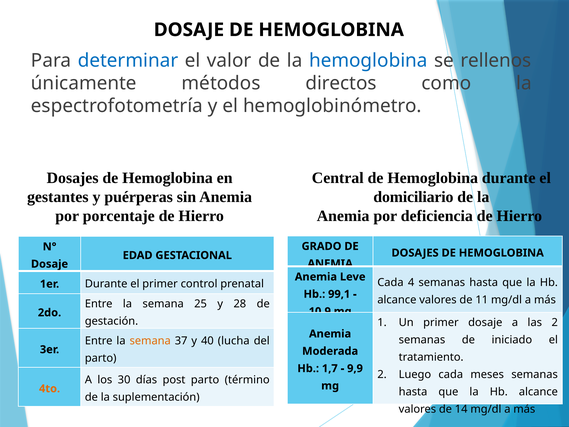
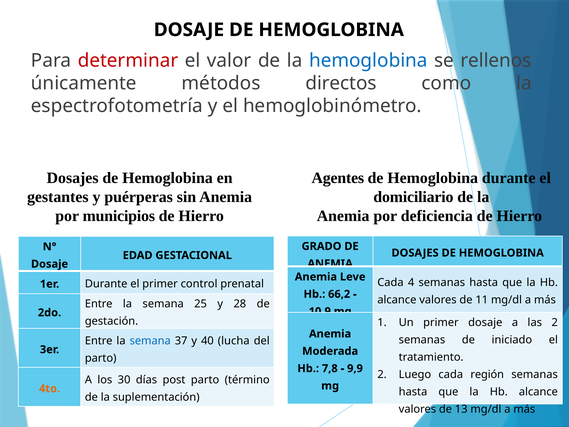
determinar colour: blue -> red
Central: Central -> Agentes
porcentaje: porcentaje -> municipios
99,1: 99,1 -> 66,2
semana at (150, 341) colour: orange -> blue
1,7: 1,7 -> 7,8
meses: meses -> región
14: 14 -> 13
